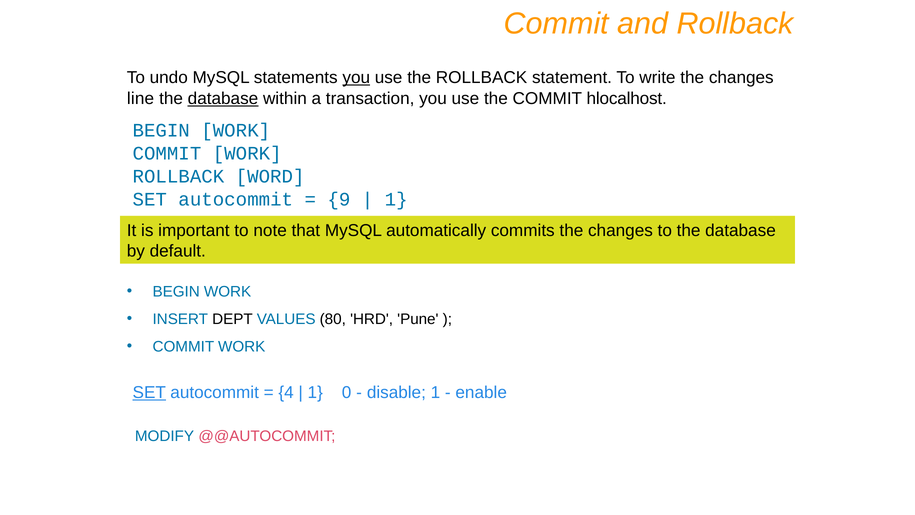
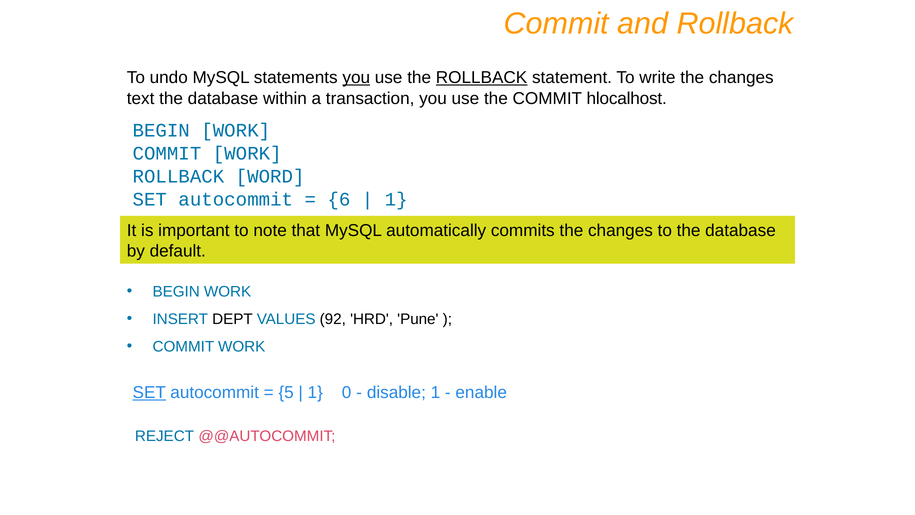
ROLLBACK at (482, 78) underline: none -> present
line: line -> text
database at (223, 98) underline: present -> none
9: 9 -> 6
80: 80 -> 92
4: 4 -> 5
MODIFY: MODIFY -> REJECT
